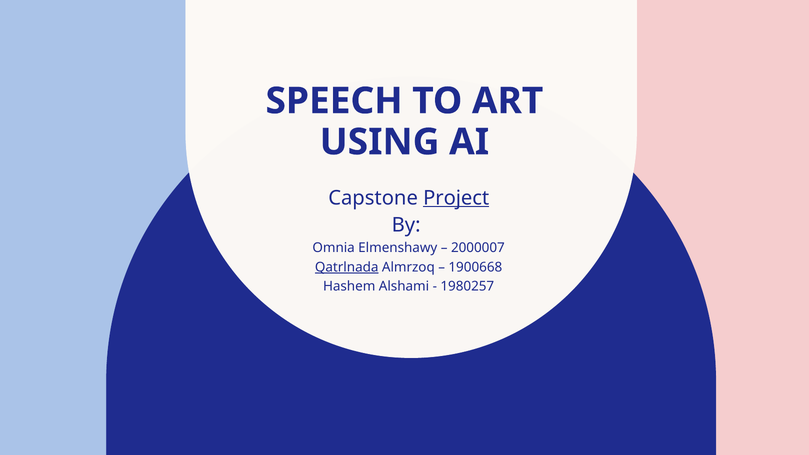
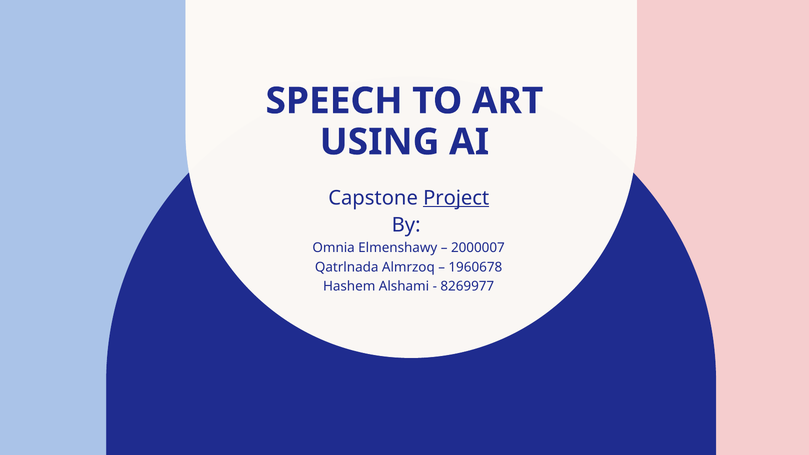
Qatrlnada underline: present -> none
1900668: 1900668 -> 1960678
1980257: 1980257 -> 8269977
